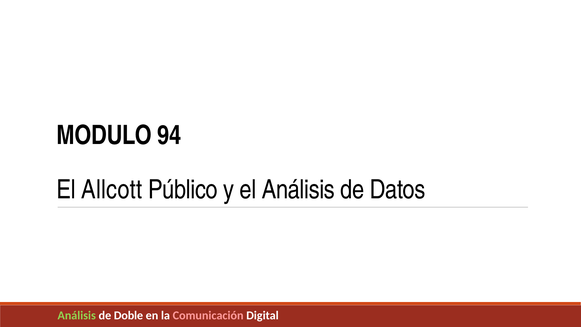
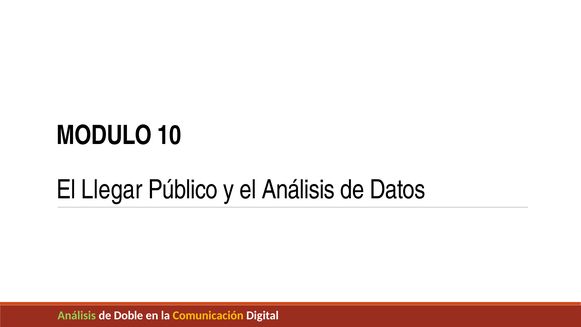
94: 94 -> 10
Allcott: Allcott -> Llegar
Comunicación colour: pink -> yellow
